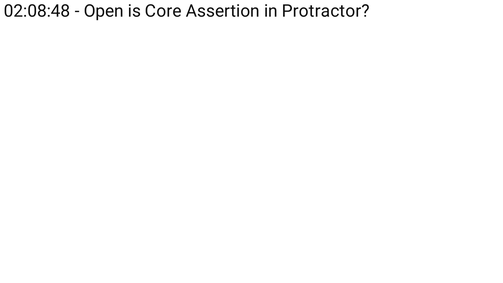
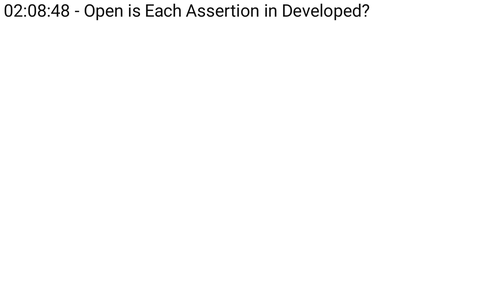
Core: Core -> Each
Protractor: Protractor -> Developed
